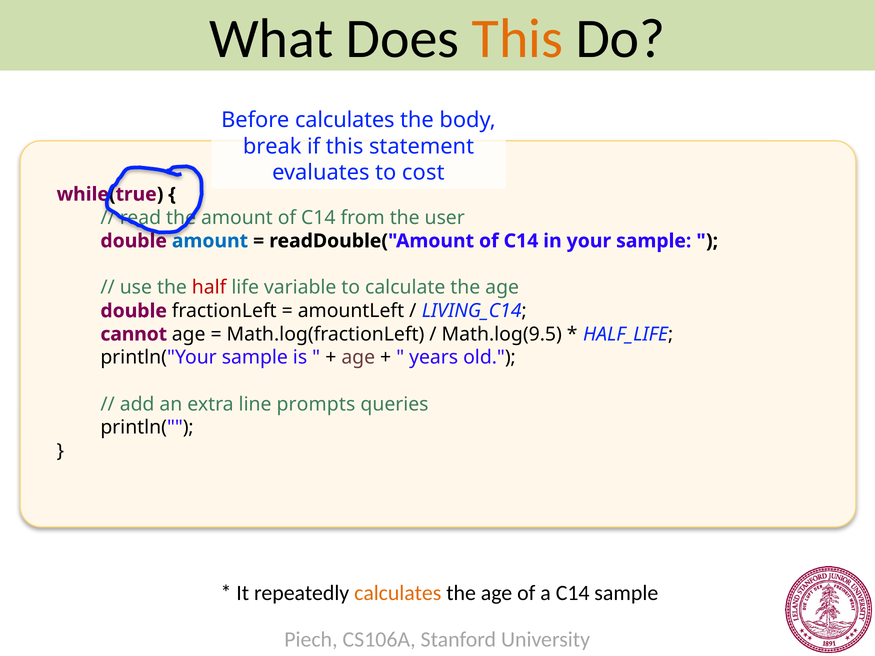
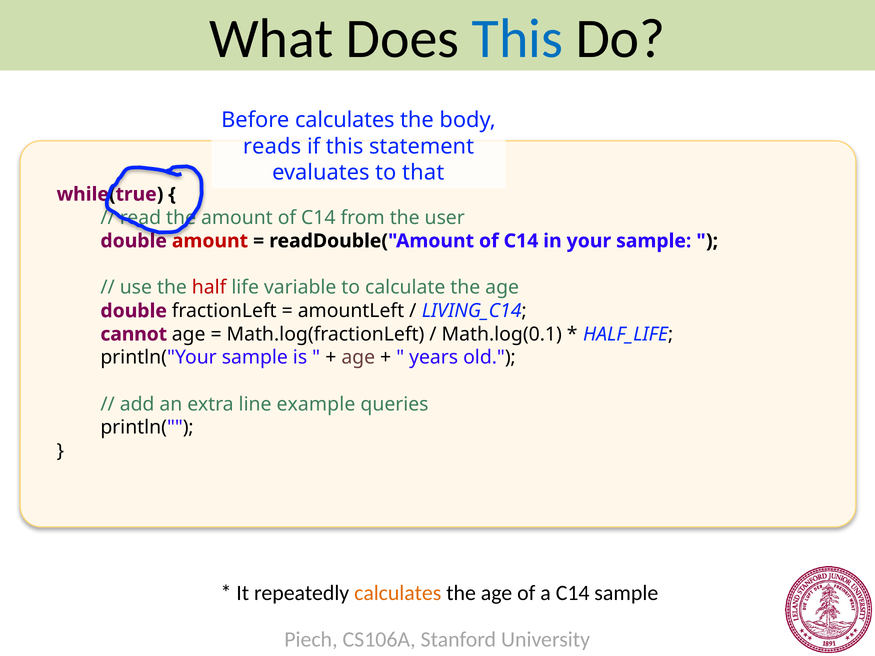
This at (517, 39) colour: orange -> blue
break: break -> reads
cost: cost -> that
amount at (210, 241) colour: blue -> red
Math.log(9.5: Math.log(9.5 -> Math.log(0.1
prompts: prompts -> example
